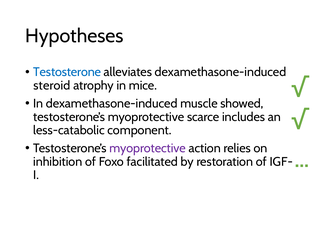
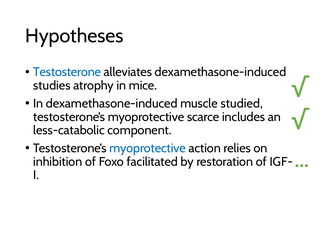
steroid: steroid -> studies
showed: showed -> studied
myoprotective at (148, 148) colour: purple -> blue
